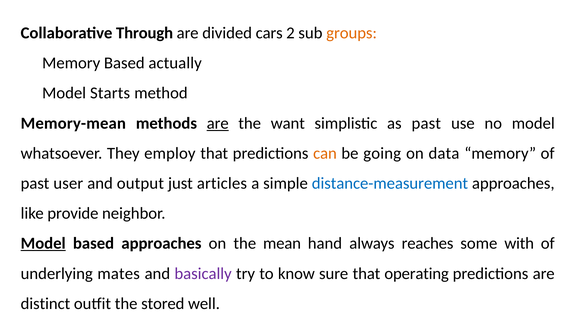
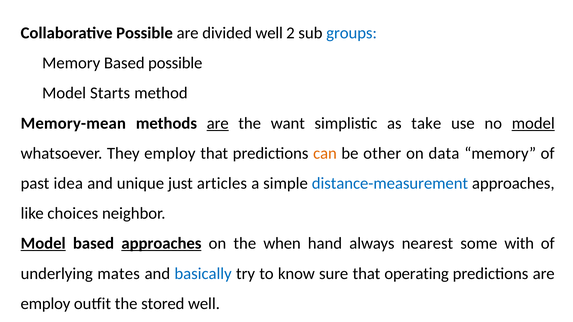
Collaborative Through: Through -> Possible
divided cars: cars -> well
groups colour: orange -> blue
Based actually: actually -> possible
as past: past -> take
model at (533, 123) underline: none -> present
going: going -> other
user: user -> idea
output: output -> unique
provide: provide -> choices
approaches at (161, 244) underline: none -> present
mean: mean -> when
reaches: reaches -> nearest
basically colour: purple -> blue
distinct at (45, 304): distinct -> employ
